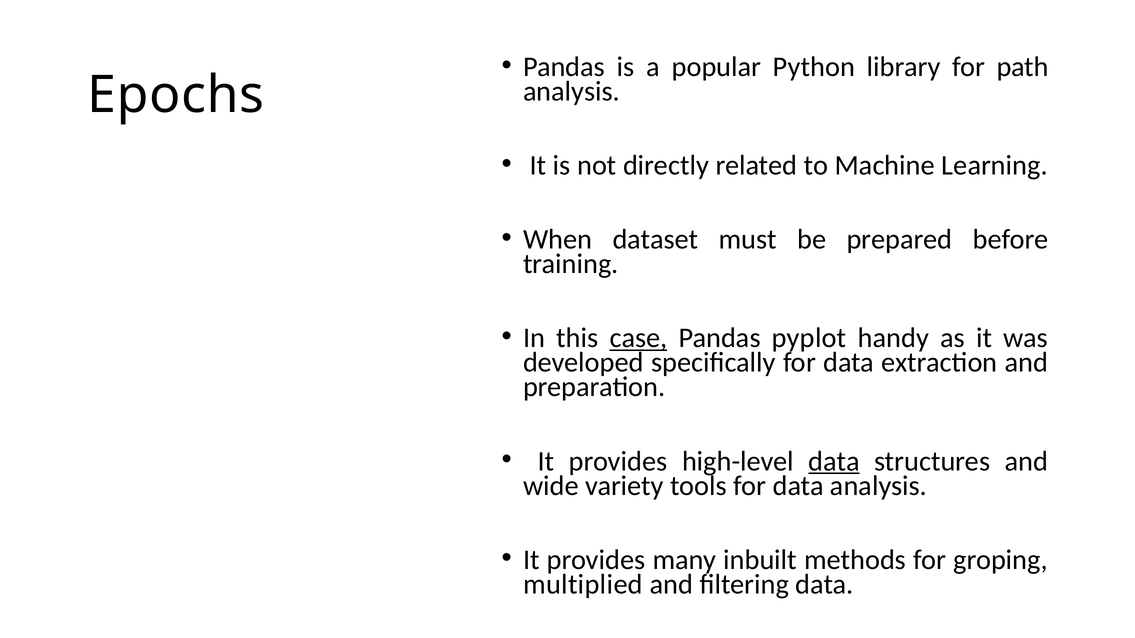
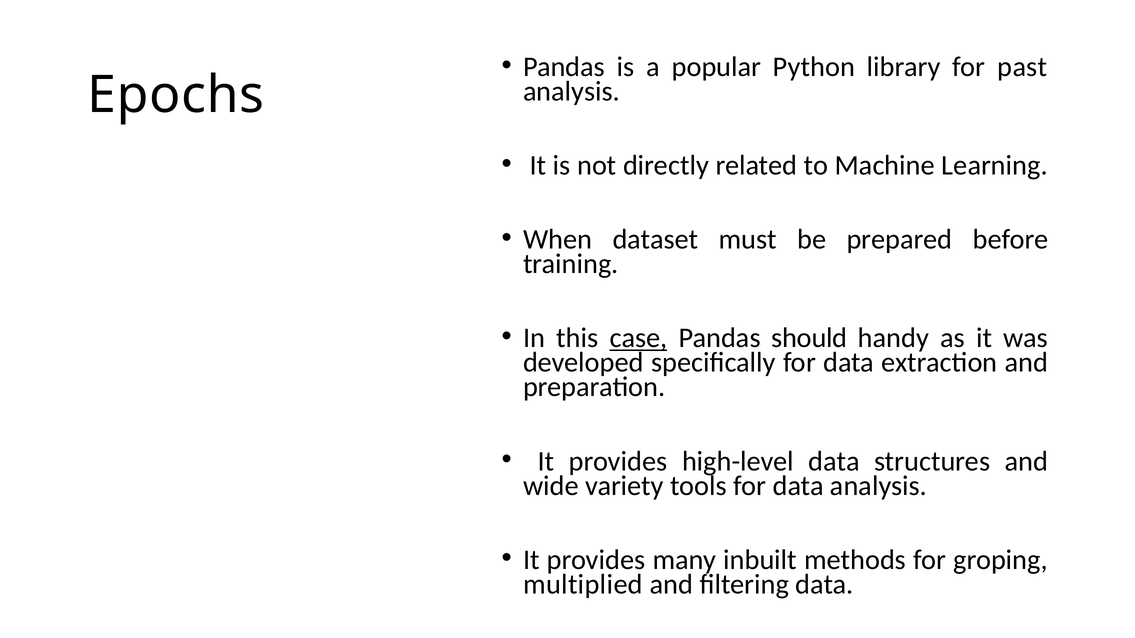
path: path -> past
pyplot: pyplot -> should
data at (834, 461) underline: present -> none
